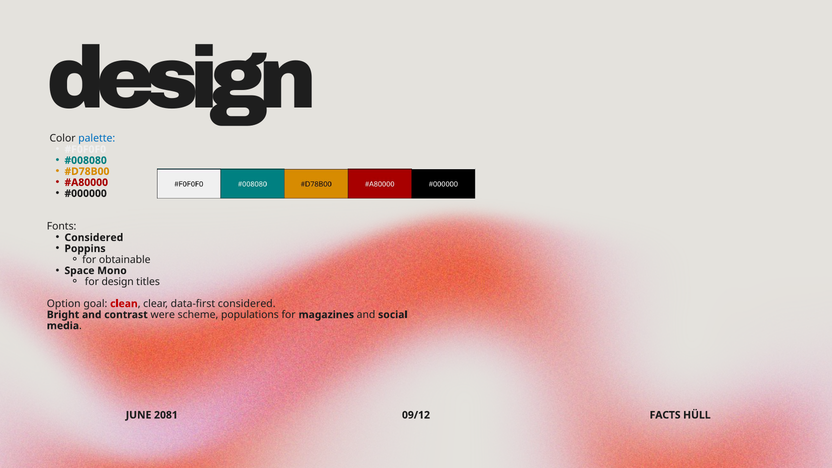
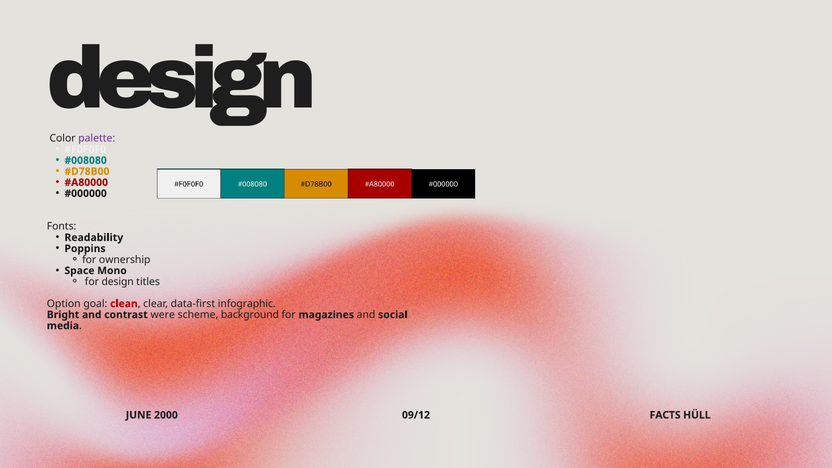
palette colour: blue -> purple
Considered at (94, 238): Considered -> Readability
obtainable: obtainable -> ownership
data-first considered: considered -> infographic
populations: populations -> background
2081: 2081 -> 2000
